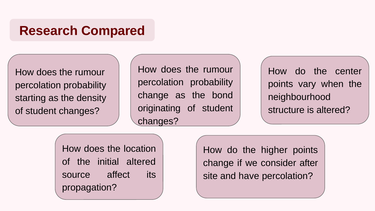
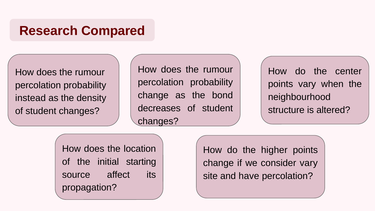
starting: starting -> instead
originating: originating -> decreases
initial altered: altered -> starting
consider after: after -> vary
